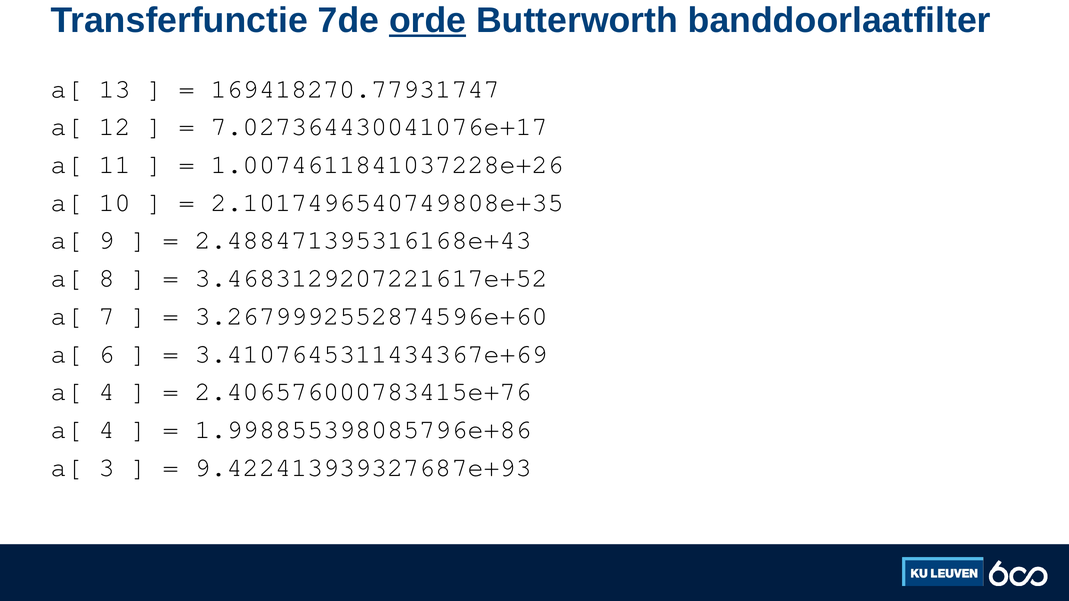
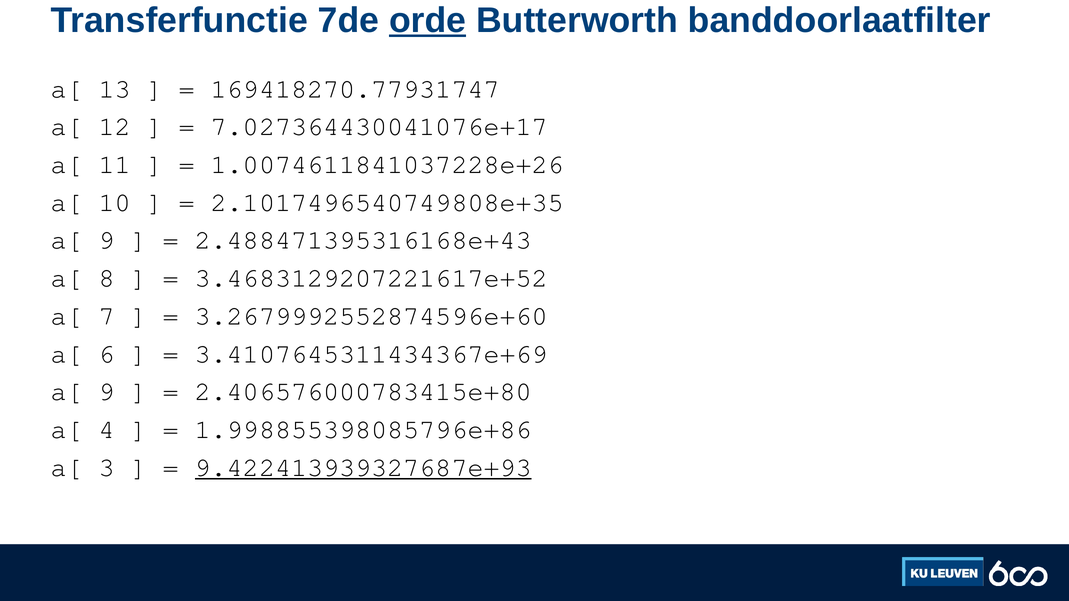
4 at (107, 392): 4 -> 9
2.406576000783415e+76: 2.406576000783415e+76 -> 2.406576000783415e+80
9.422413939327687e+93 underline: none -> present
